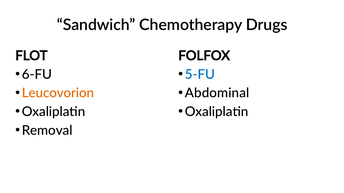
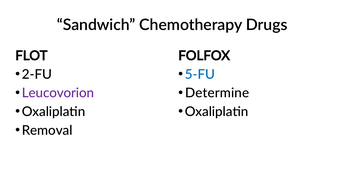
6-FU: 6-FU -> 2-FU
Leucovorion colour: orange -> purple
Abdominal: Abdominal -> Determine
